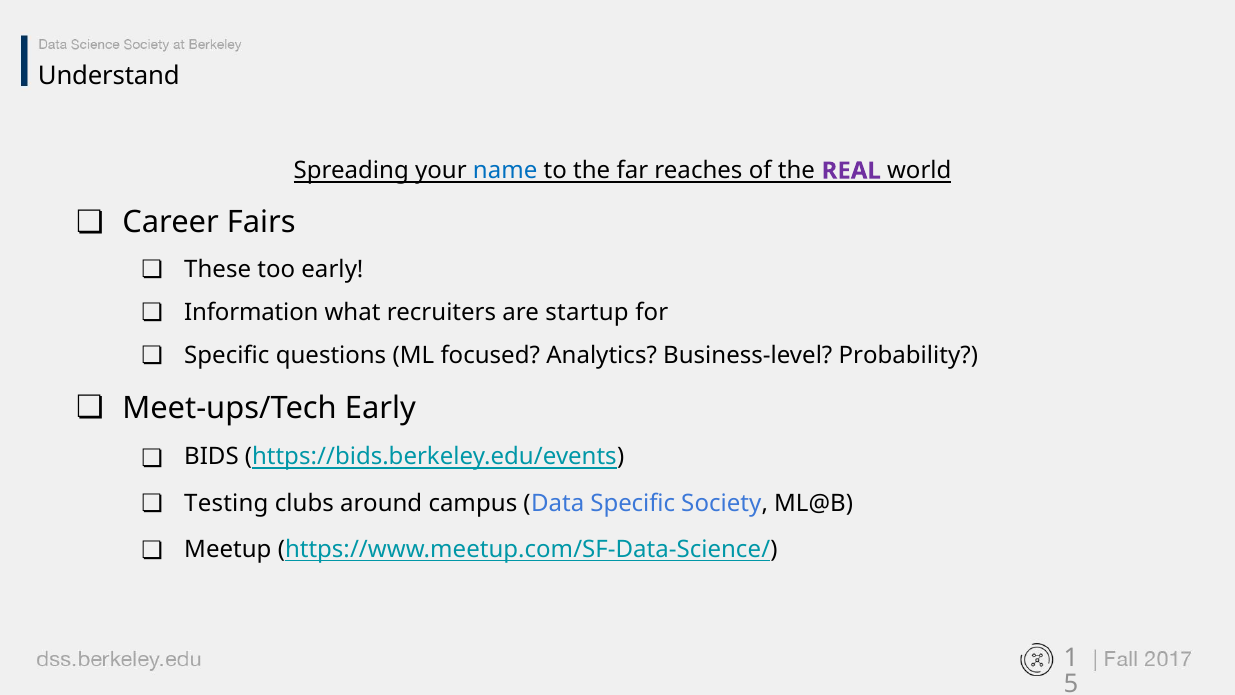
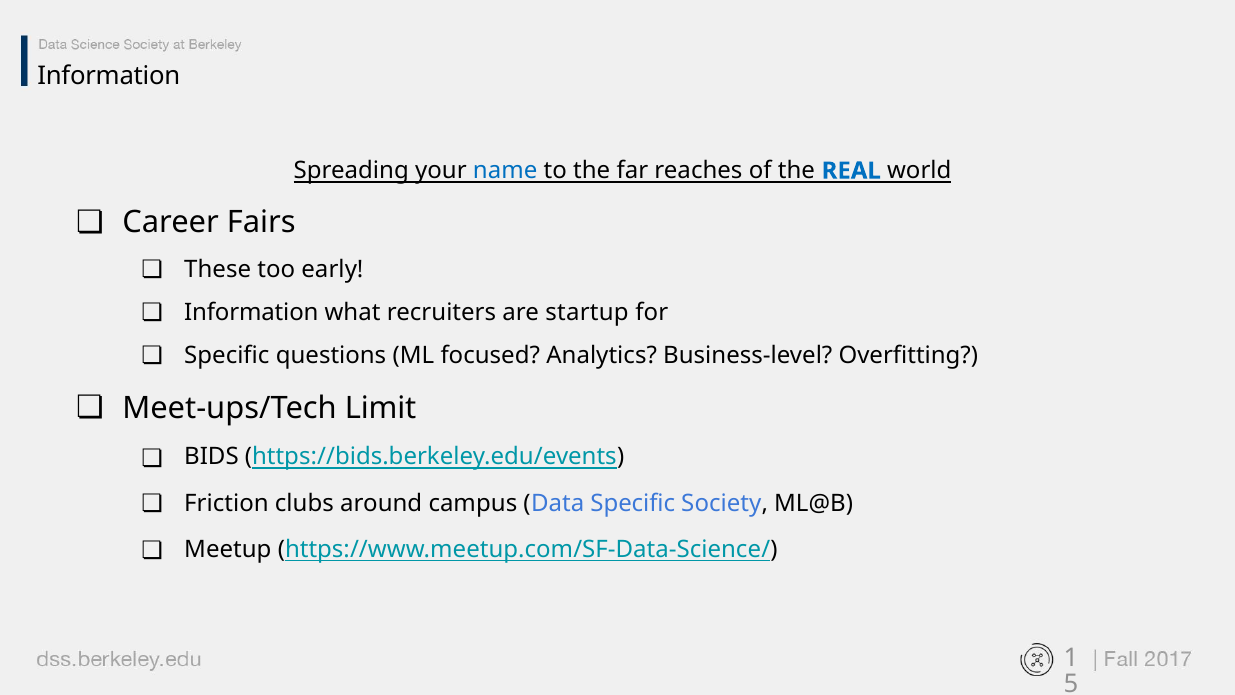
Understand at (109, 76): Understand -> Information
REAL colour: purple -> blue
Probability: Probability -> Overfitting
Meet-ups/Tech Early: Early -> Limit
Testing: Testing -> Friction
